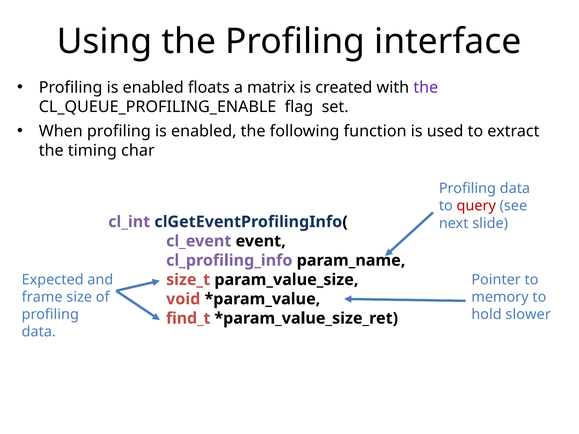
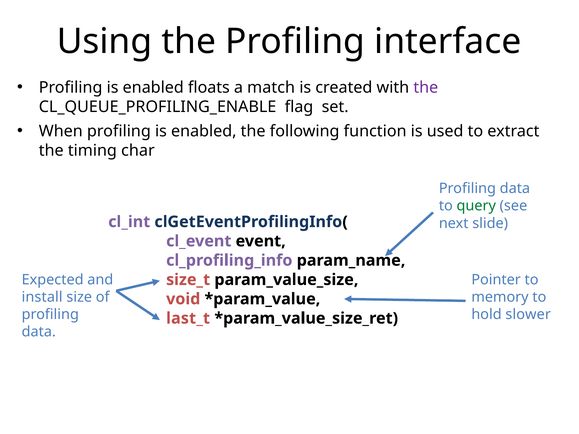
matrix: matrix -> match
query colour: red -> green
frame: frame -> install
find_t: find_t -> last_t
